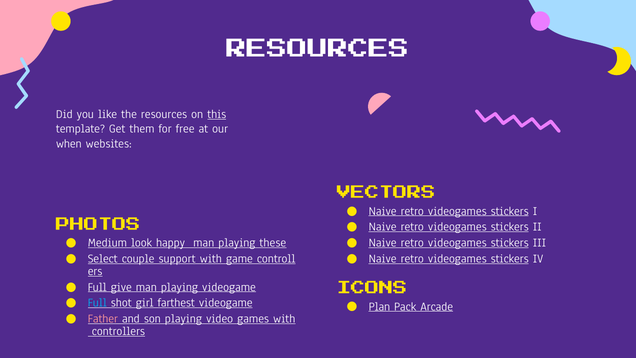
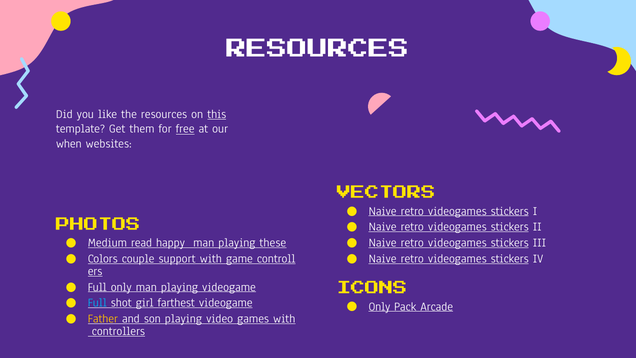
free underline: none -> present
look: look -> read
Select: Select -> Colors
Full give: give -> only
Plan at (379, 306): Plan -> Only
Father colour: pink -> yellow
